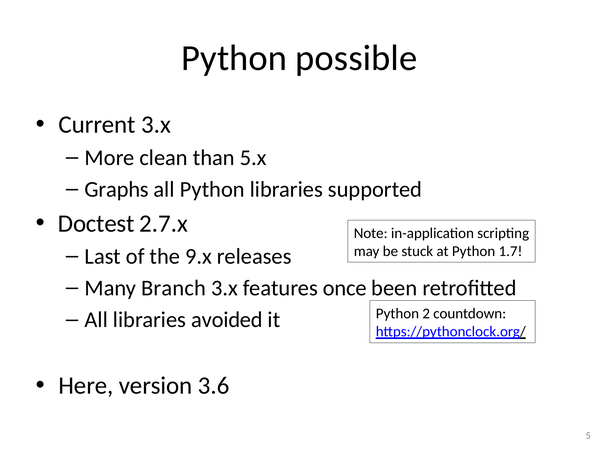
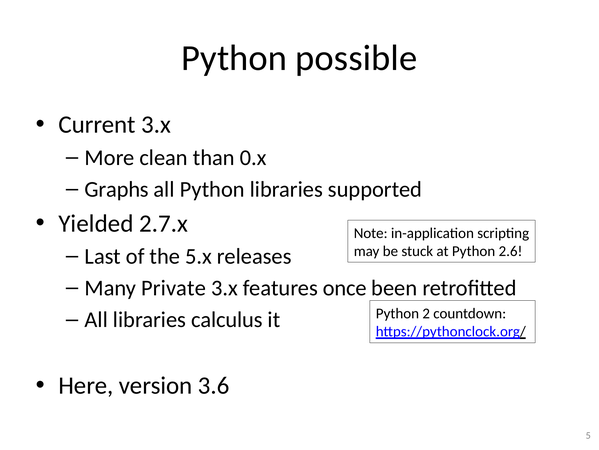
5.x: 5.x -> 0.x
Doctest: Doctest -> Yielded
9.x: 9.x -> 5.x
1.7: 1.7 -> 2.6
Branch: Branch -> Private
avoided: avoided -> calculus
